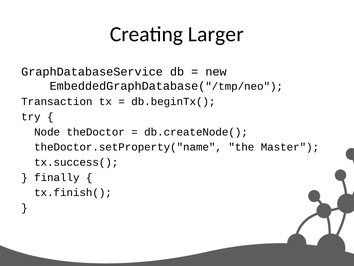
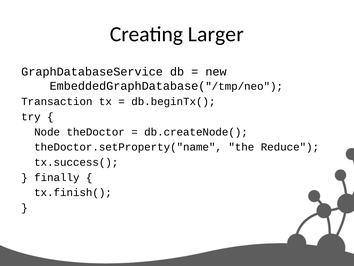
Master: Master -> Reduce
